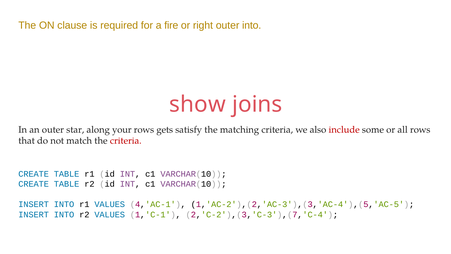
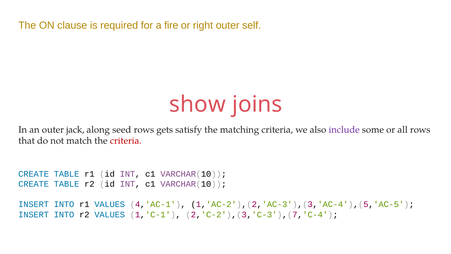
outer into: into -> self
star: star -> jack
your: your -> seed
include colour: red -> purple
